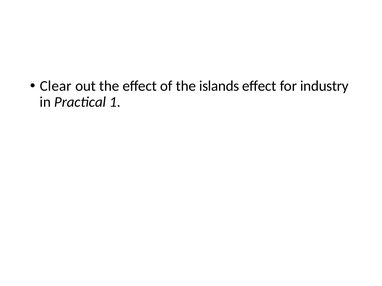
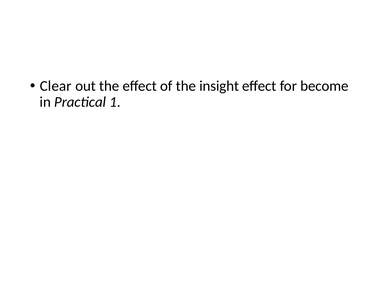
islands: islands -> insight
industry: industry -> become
